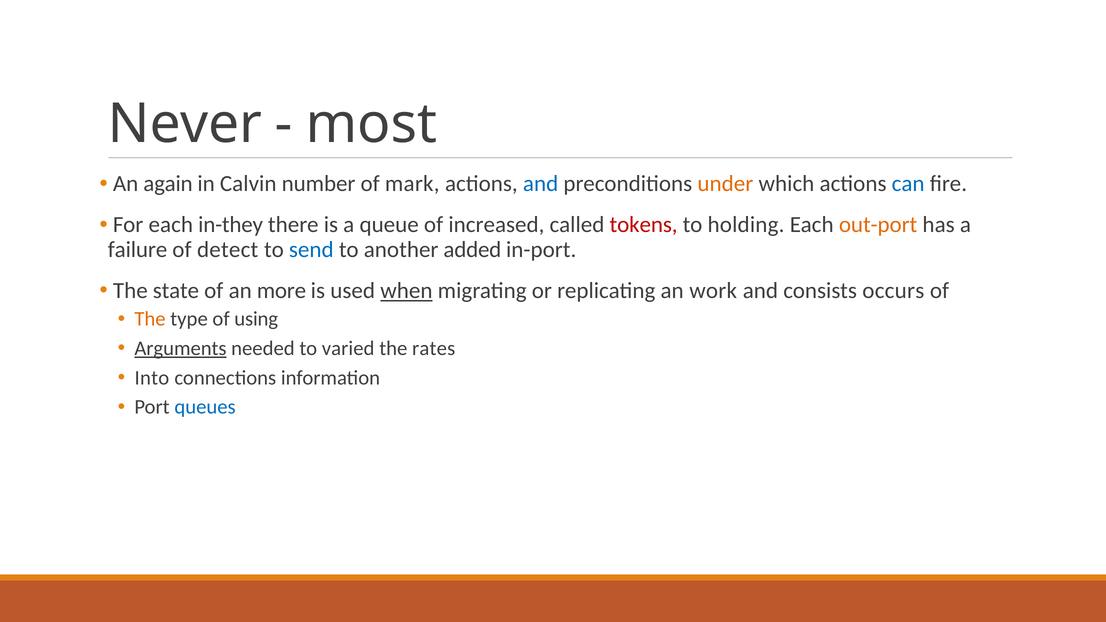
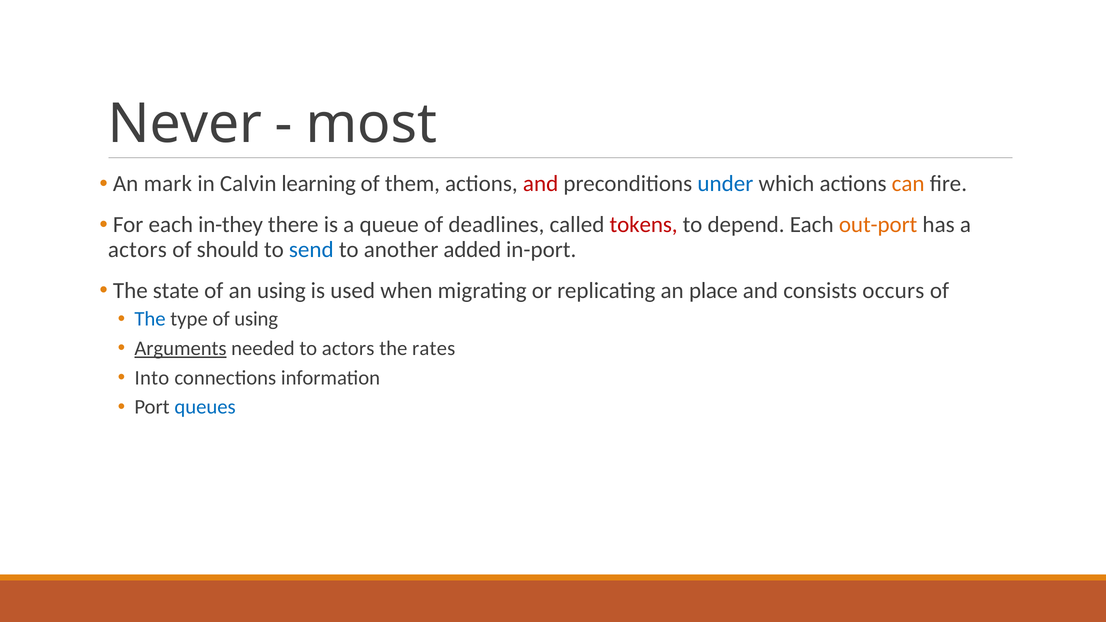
again: again -> mark
number: number -> learning
mark: mark -> them
and at (541, 184) colour: blue -> red
under colour: orange -> blue
can colour: blue -> orange
increased: increased -> deadlines
holding: holding -> depend
failure at (138, 250): failure -> actors
detect: detect -> should
an more: more -> using
when underline: present -> none
work: work -> place
The at (150, 319) colour: orange -> blue
to varied: varied -> actors
